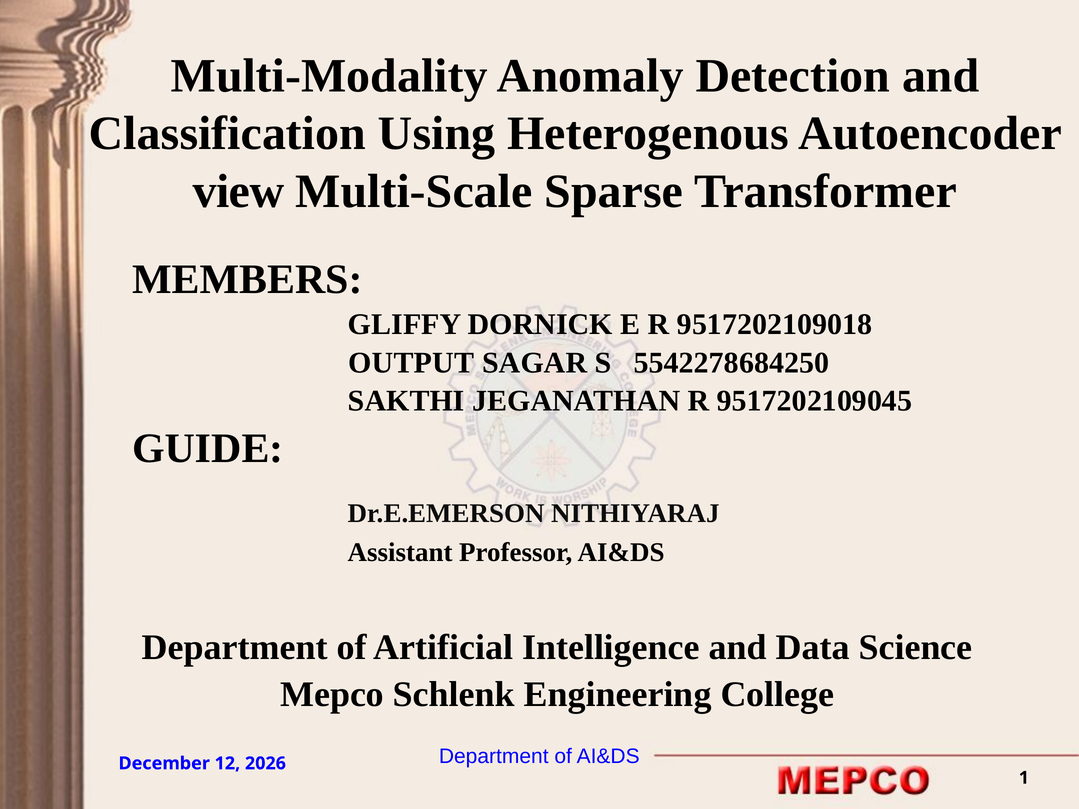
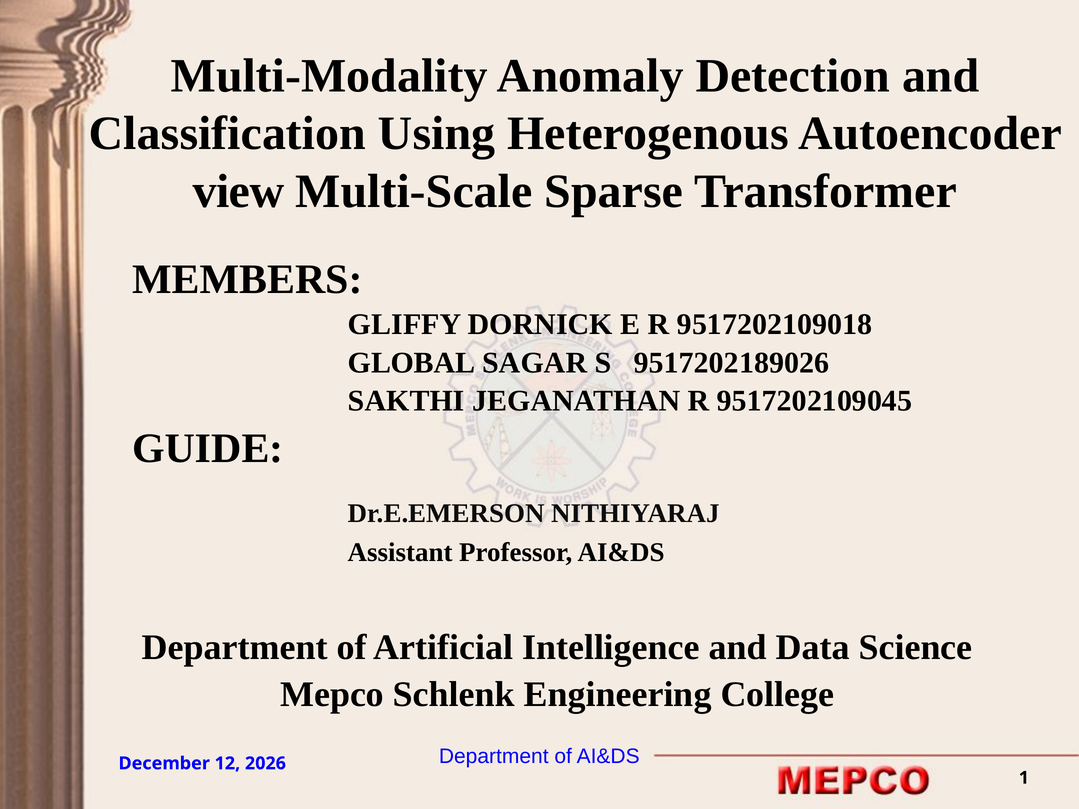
OUTPUT: OUTPUT -> GLOBAL
5542278684250: 5542278684250 -> 9517202189026
